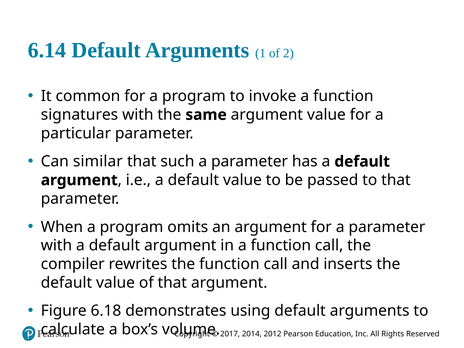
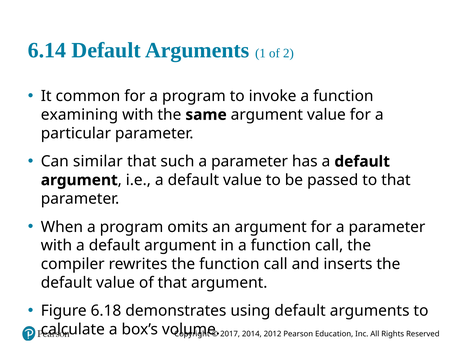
signatures: signatures -> examining
